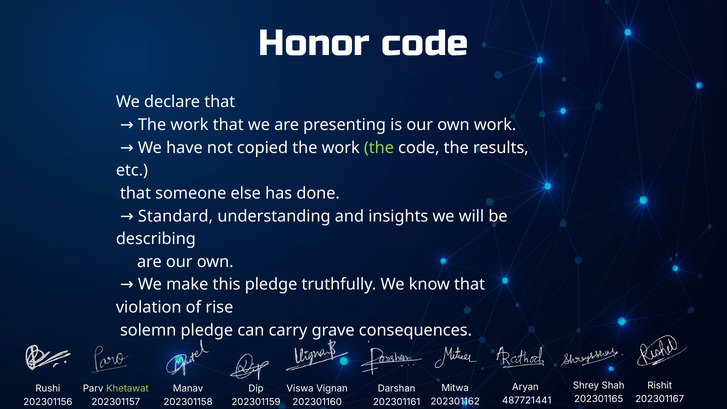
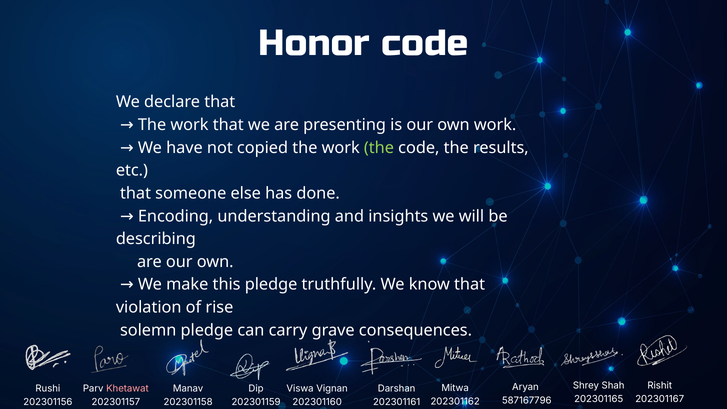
Standard: Standard -> Encoding
Khetawat colour: light green -> pink
487721441: 487721441 -> 587167796
